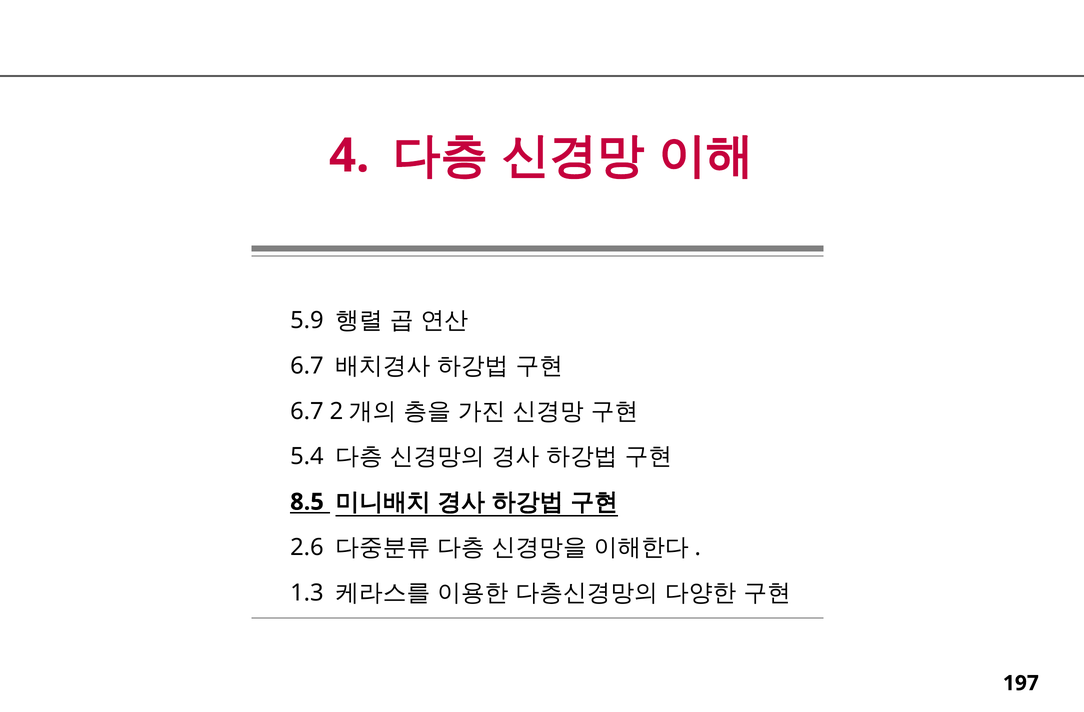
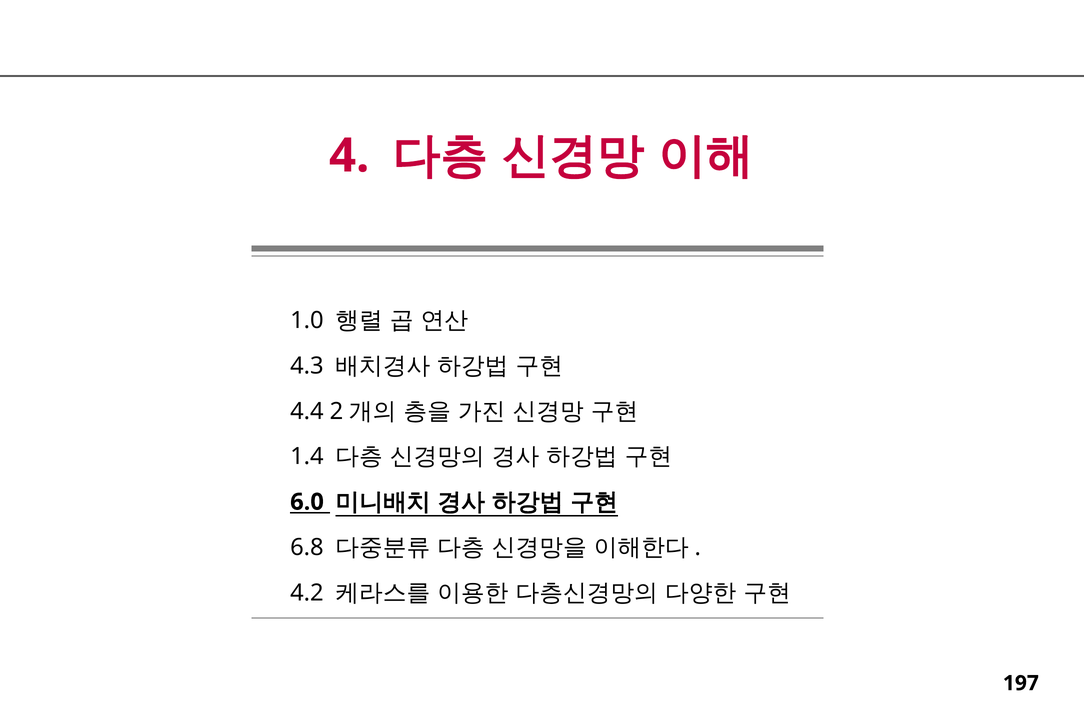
5.9: 5.9 -> 1.0
6.7 at (307, 366): 6.7 -> 4.3
6.7 at (307, 411): 6.7 -> 4.4
5.4: 5.4 -> 1.4
8.5: 8.5 -> 6.0
2.6: 2.6 -> 6.8
1.3: 1.3 -> 4.2
